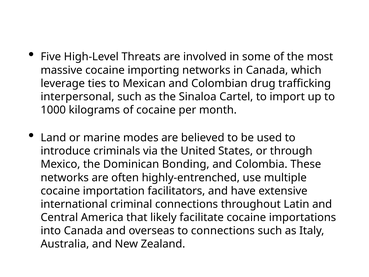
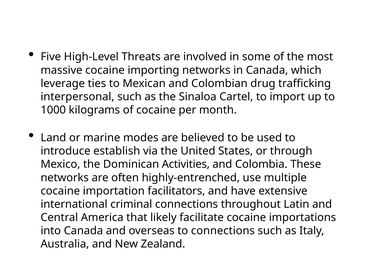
criminals: criminals -> establish
Bonding: Bonding -> Activities
